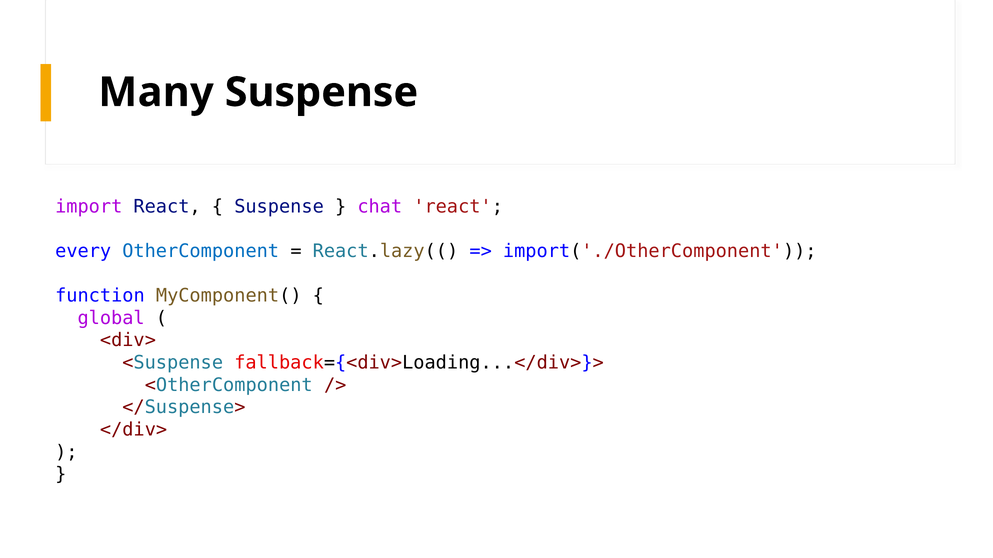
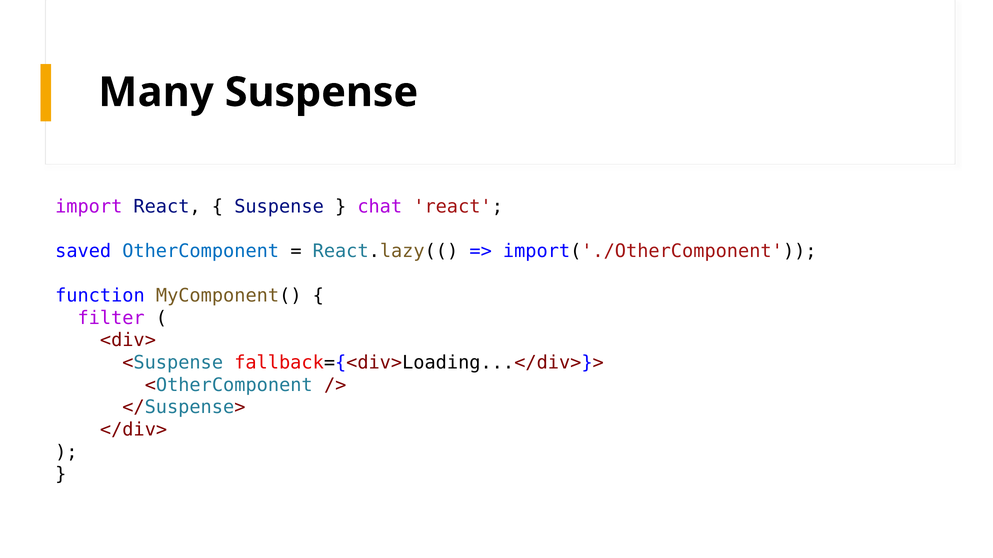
every: every -> saved
global: global -> filter
